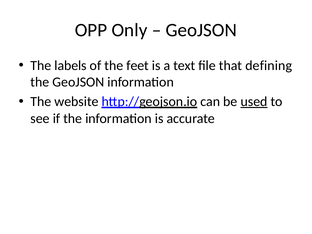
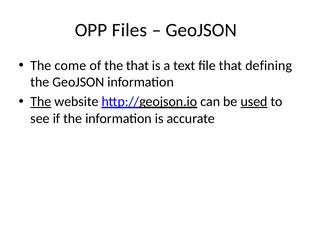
Only: Only -> Files
labels: labels -> come
the feet: feet -> that
The at (41, 102) underline: none -> present
